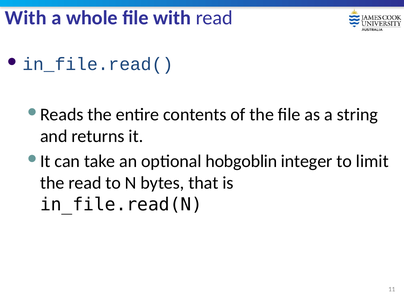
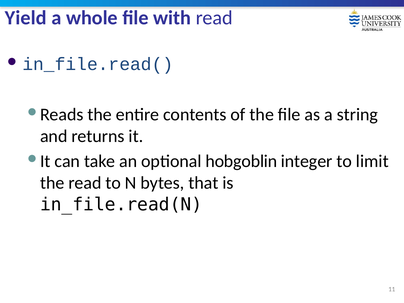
With at (26, 18): With -> Yield
